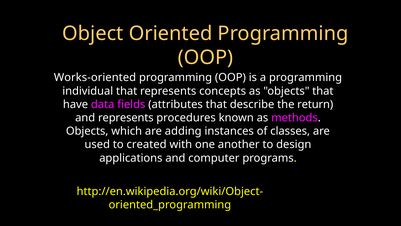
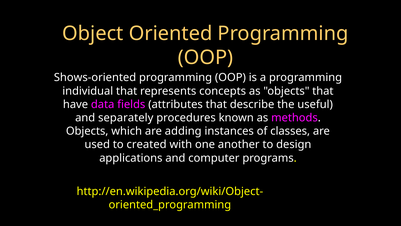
Works-oriented: Works-oriented -> Shows-oriented
return: return -> useful
and represents: represents -> separately
